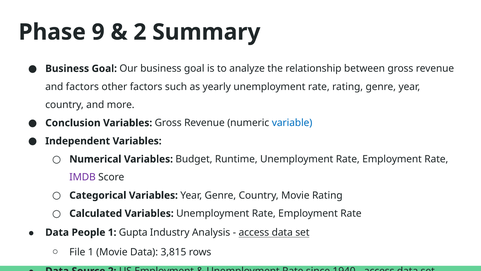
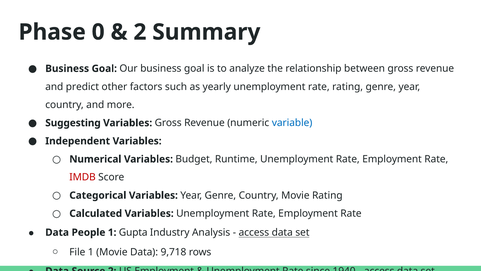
9: 9 -> 0
and factors: factors -> predict
Conclusion: Conclusion -> Suggesting
IMDB colour: purple -> red
3,815: 3,815 -> 9,718
